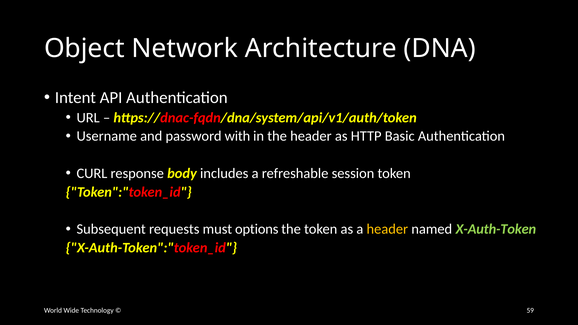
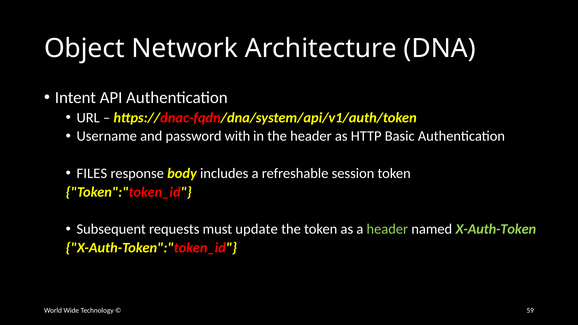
CURL: CURL -> FILES
options: options -> update
header at (387, 229) colour: yellow -> light green
